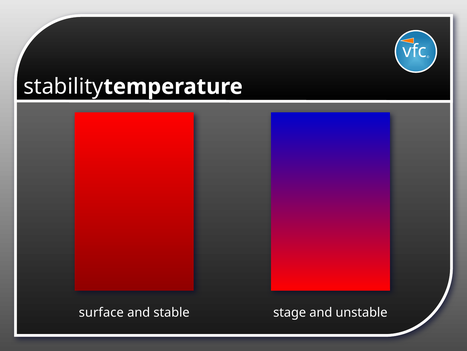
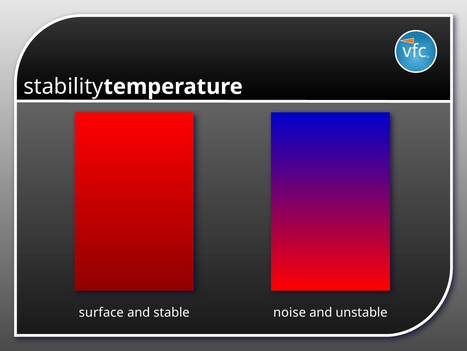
stage: stage -> noise
